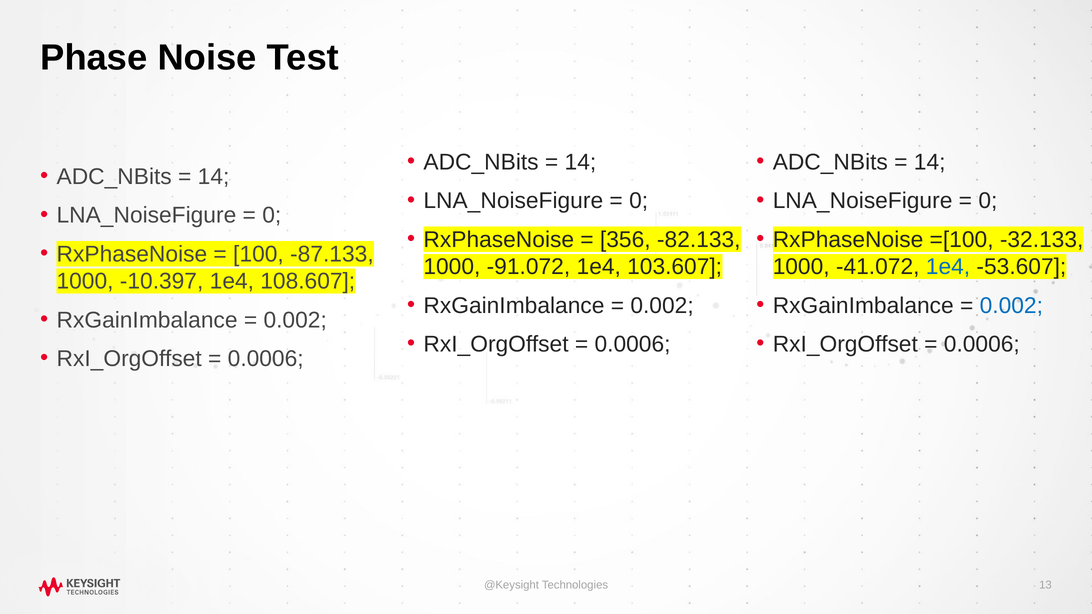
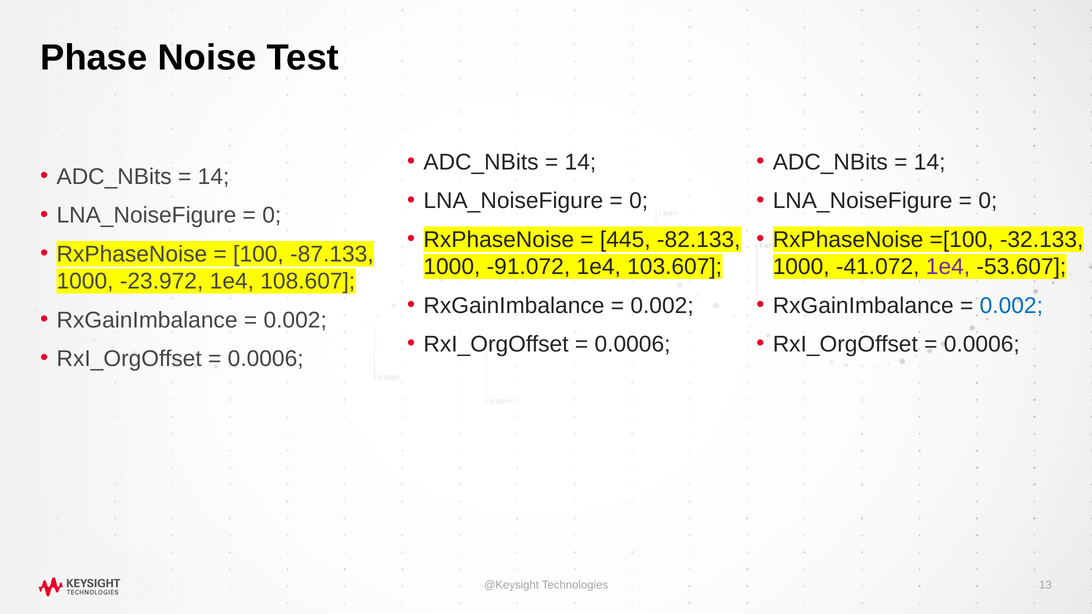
356: 356 -> 445
1e4 at (948, 267) colour: blue -> purple
-10.397: -10.397 -> -23.972
